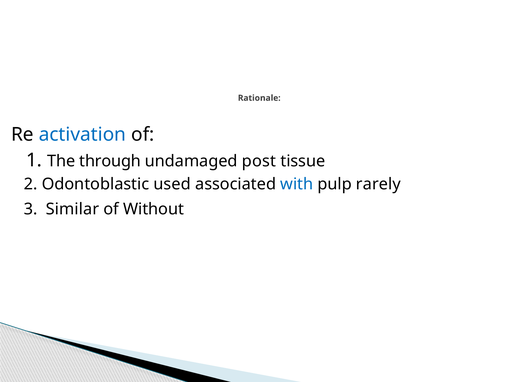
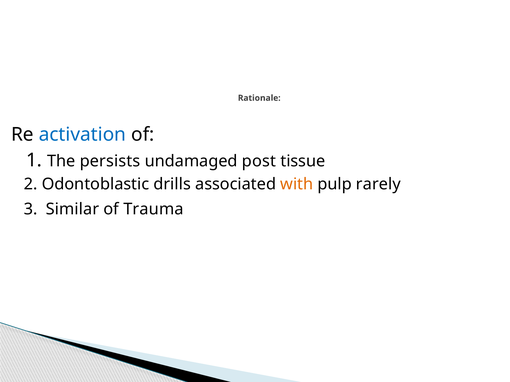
through: through -> persists
used: used -> drills
with colour: blue -> orange
Without: Without -> Trauma
